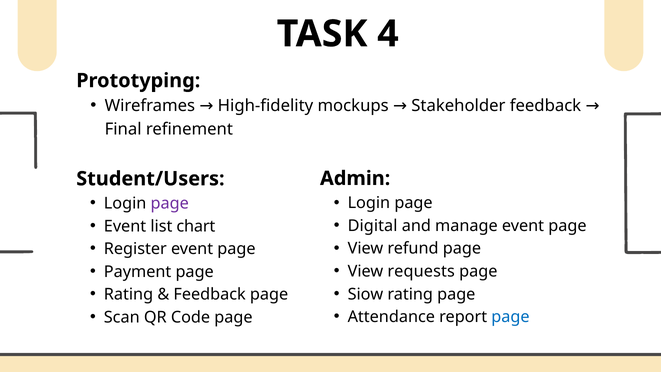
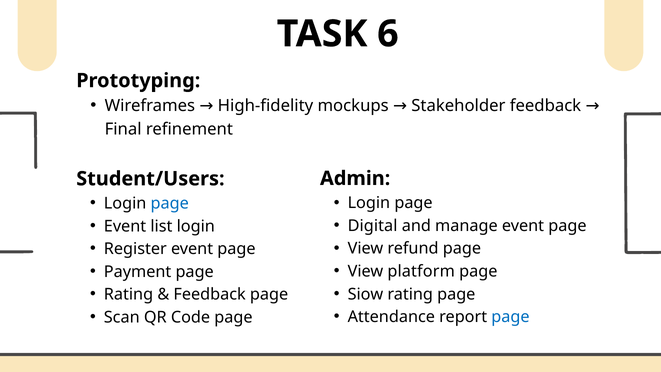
4: 4 -> 6
page at (170, 203) colour: purple -> blue
list chart: chart -> login
requests: requests -> platform
